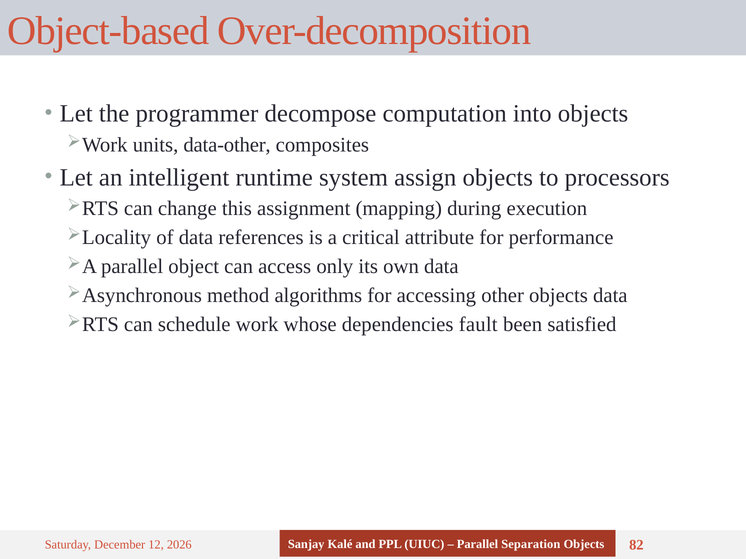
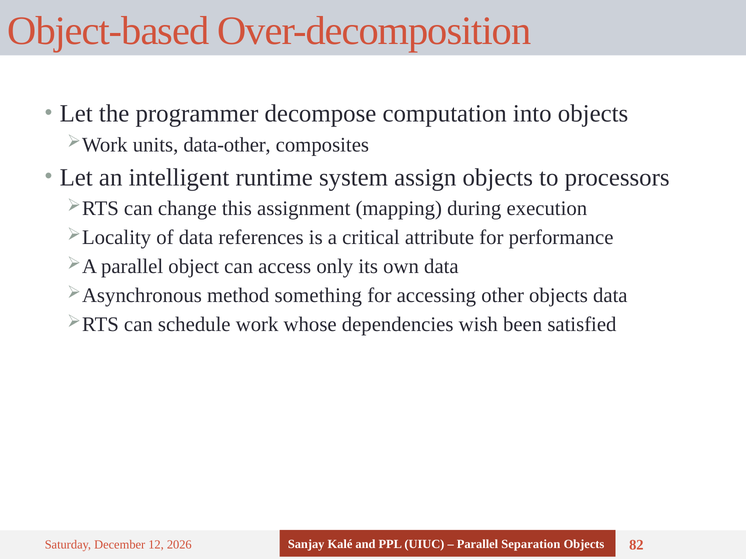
algorithms: algorithms -> something
fault: fault -> wish
